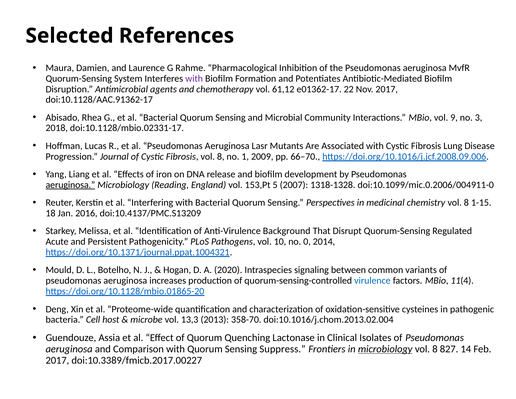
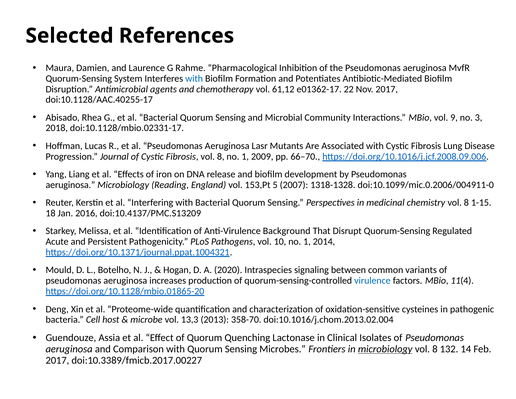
with at (194, 79) colour: purple -> blue
doi:10.1128/AAC.91362-17: doi:10.1128/AAC.91362-17 -> doi:10.1128/AAC.40255-17
aeruginosa at (70, 185) underline: present -> none
10 no 0: 0 -> 1
Suppress: Suppress -> Microbes
827: 827 -> 132
